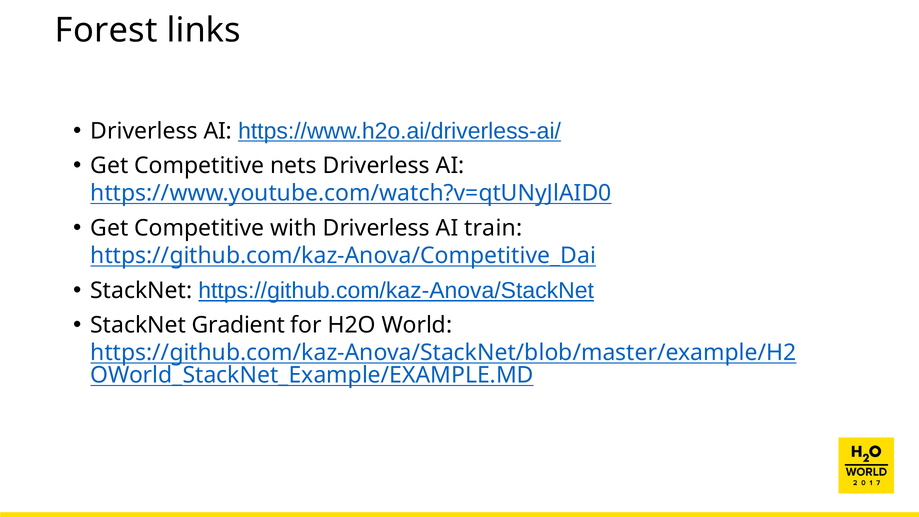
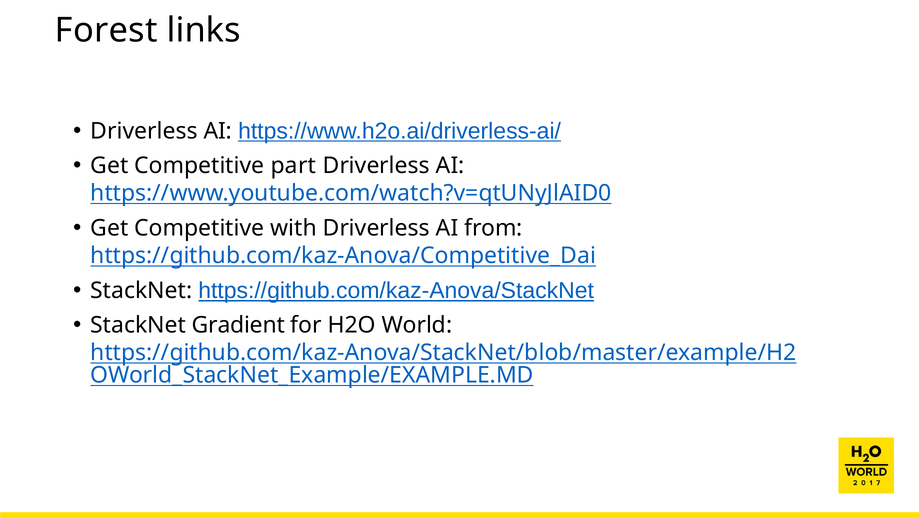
nets: nets -> part
train: train -> from
